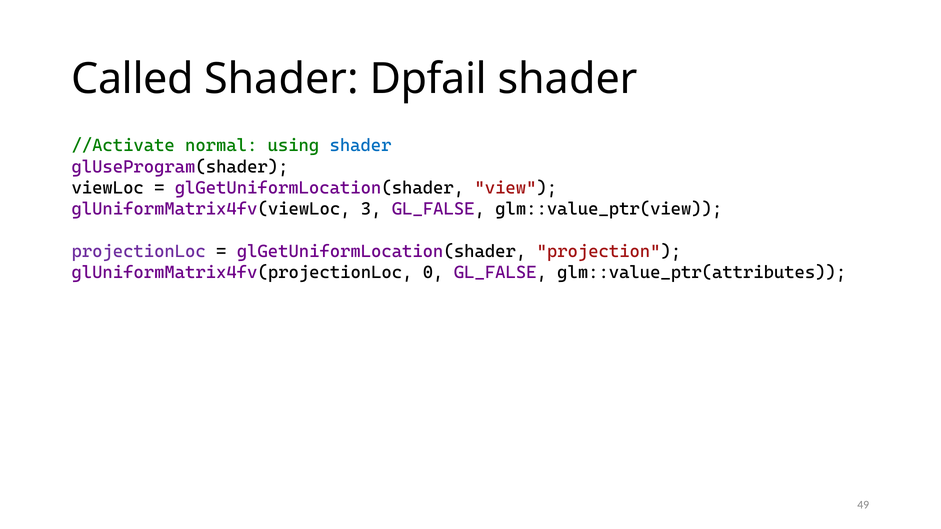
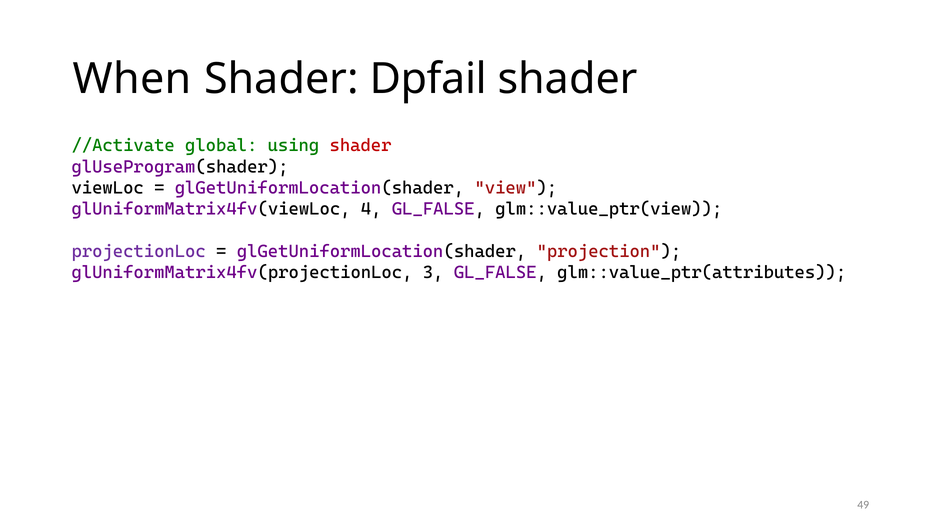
Called: Called -> When
normal: normal -> global
shader at (361, 146) colour: blue -> red
3: 3 -> 4
0: 0 -> 3
